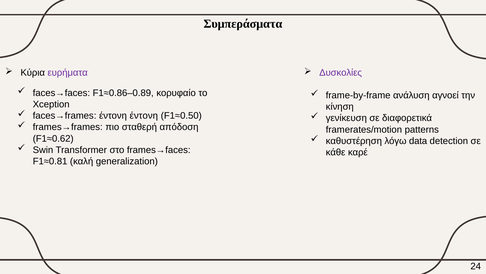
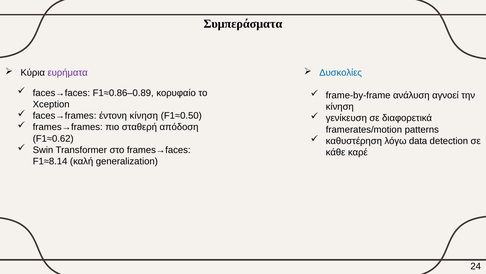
Δυσκολίες colour: purple -> blue
έντονη έντονη: έντονη -> κίνηση
F1≈0.81: F1≈0.81 -> F1≈8.14
